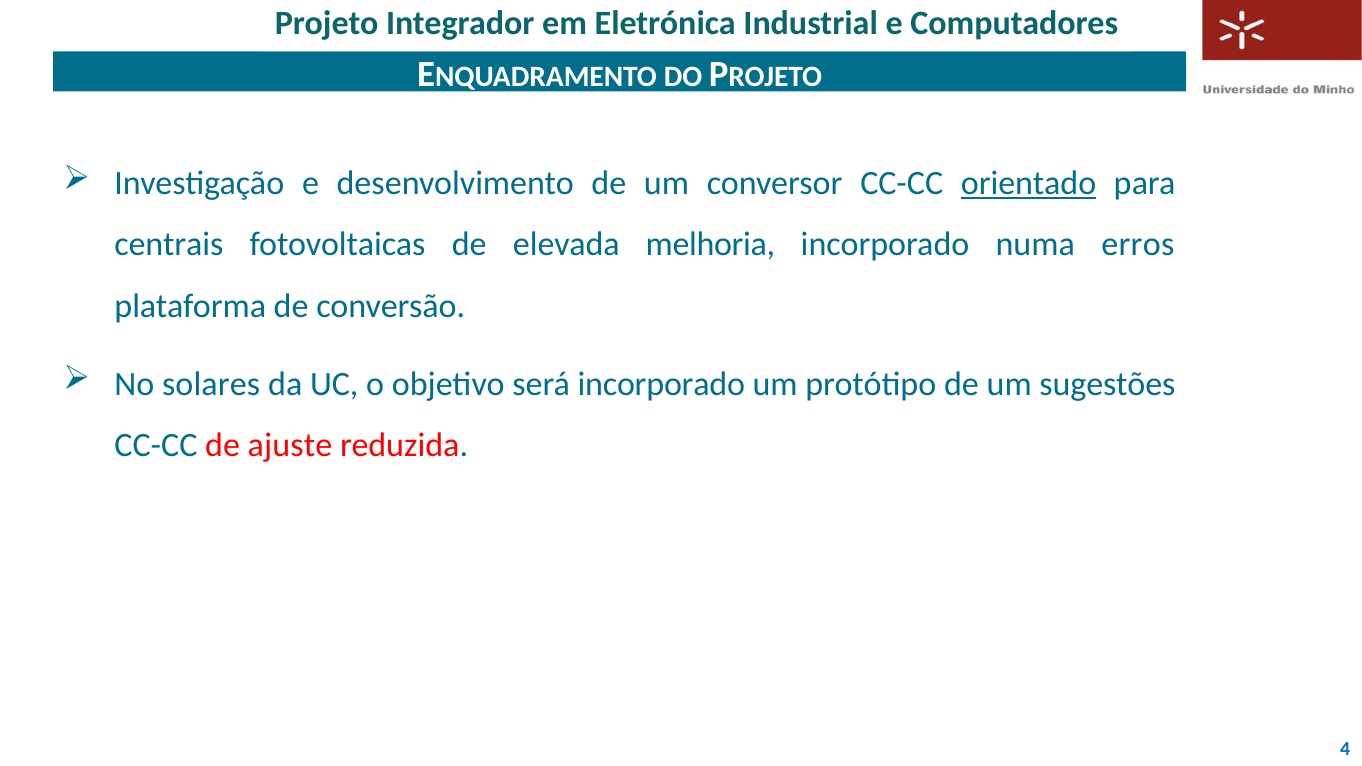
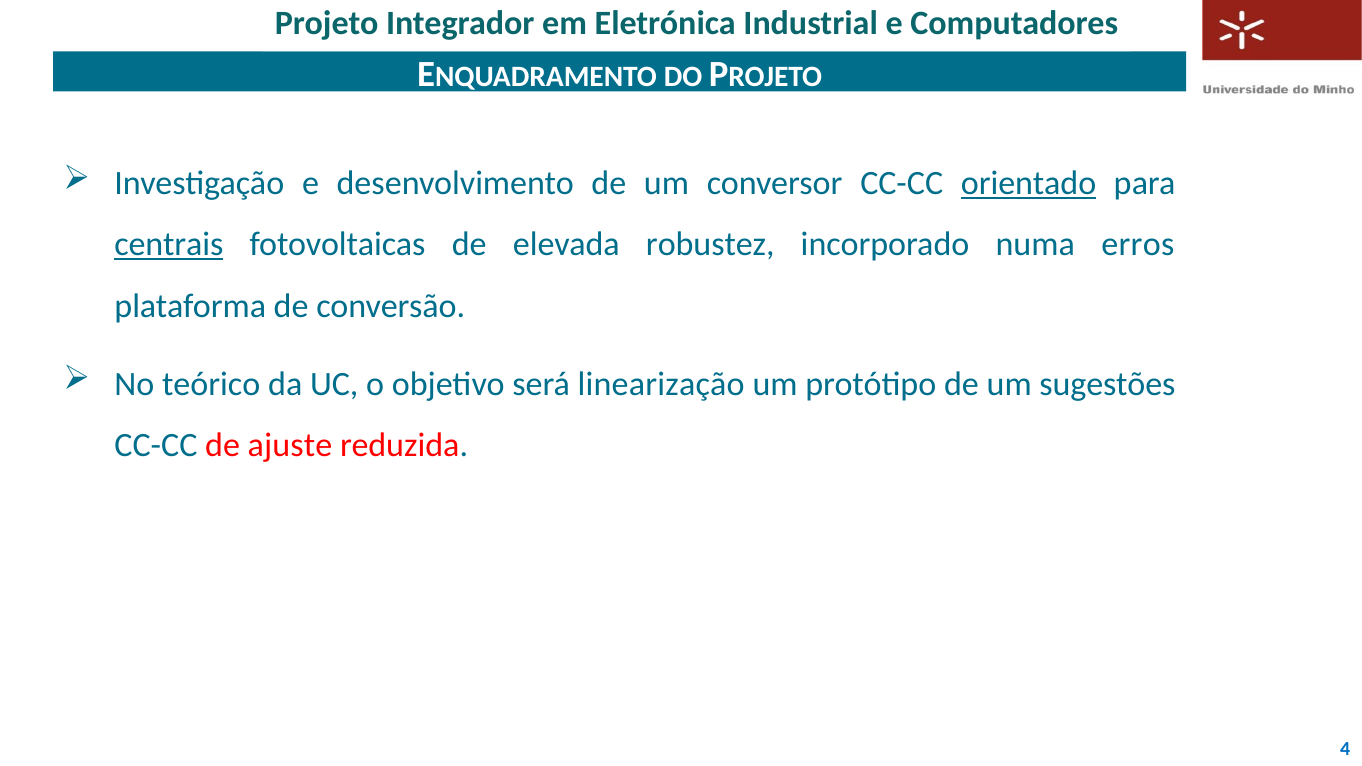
centrais underline: none -> present
melhoria: melhoria -> robustez
solares: solares -> teórico
será incorporado: incorporado -> linearização
